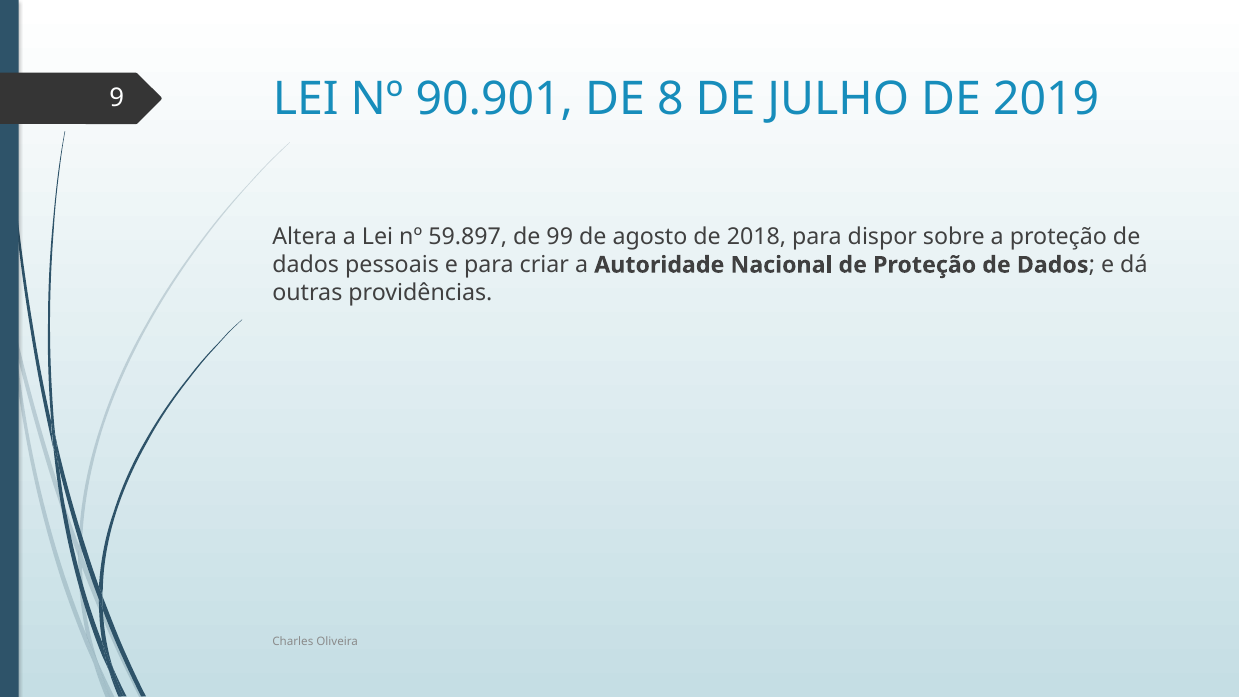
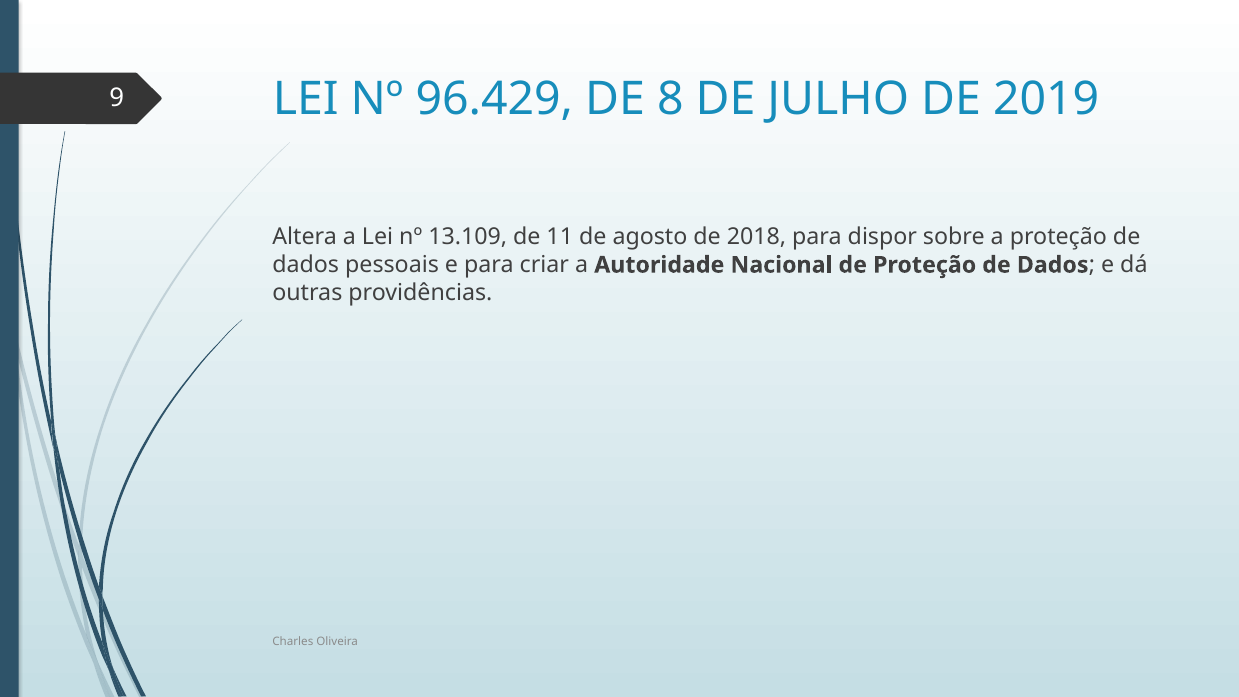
90.901: 90.901 -> 96.429
59.897: 59.897 -> 13.109
99: 99 -> 11
